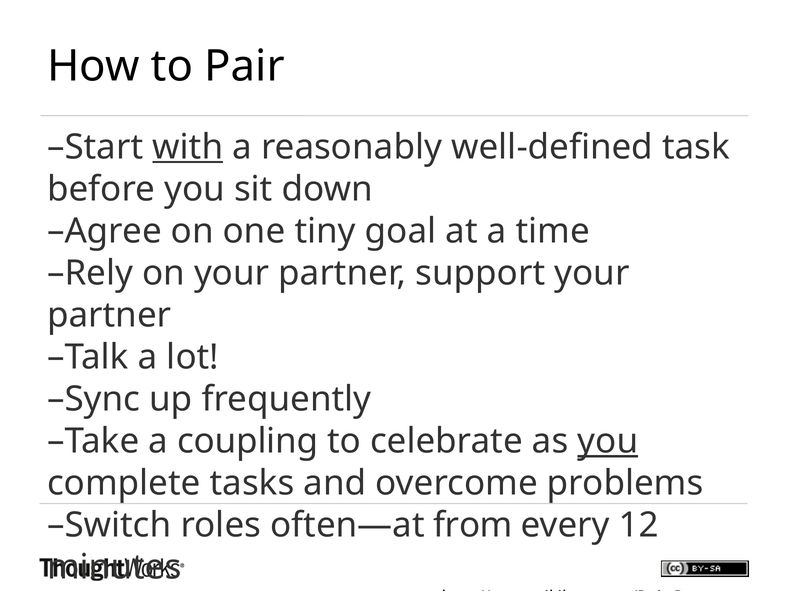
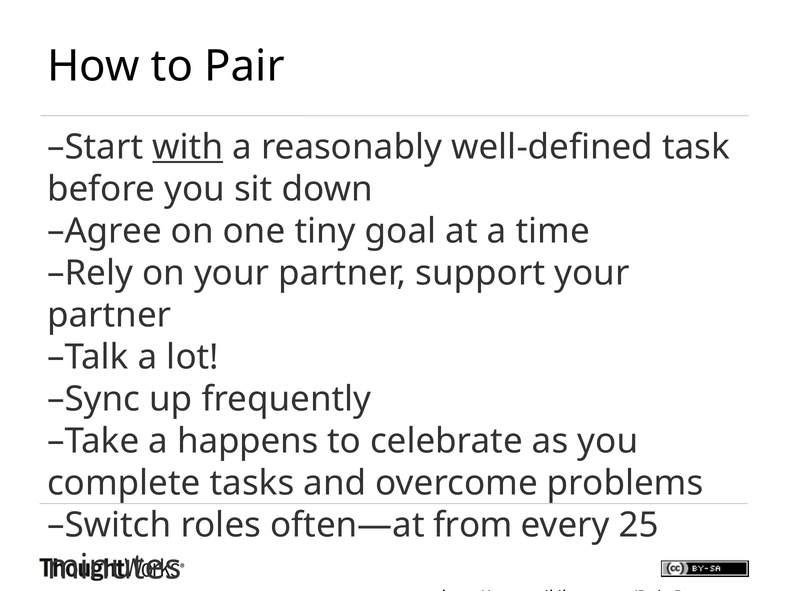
coupling: coupling -> happens
you at (608, 441) underline: present -> none
12: 12 -> 25
